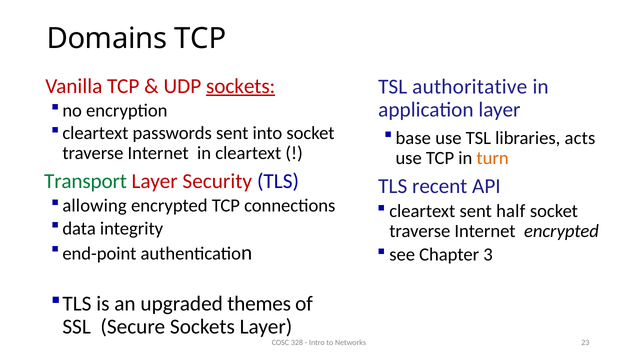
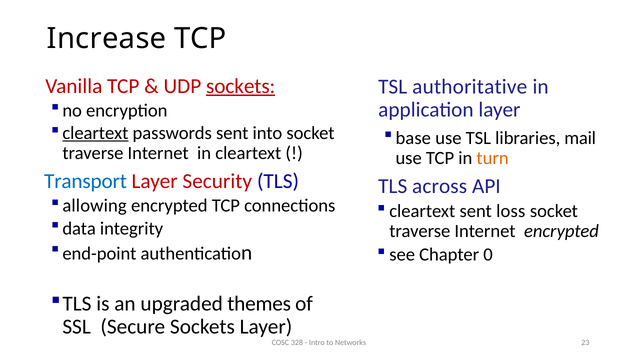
Domains: Domains -> Increase
cleartext at (95, 133) underline: none -> present
acts: acts -> mail
Transport colour: green -> blue
recent: recent -> across
half: half -> loss
3: 3 -> 0
